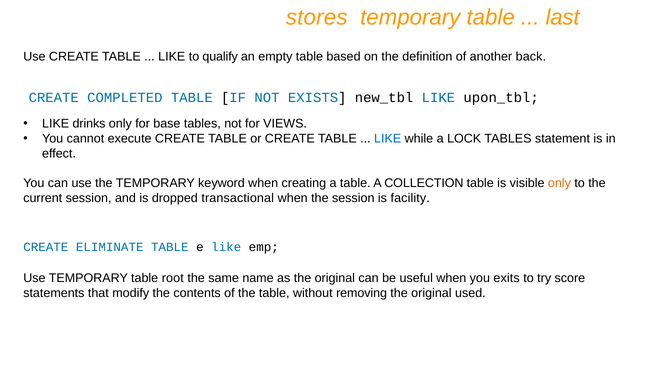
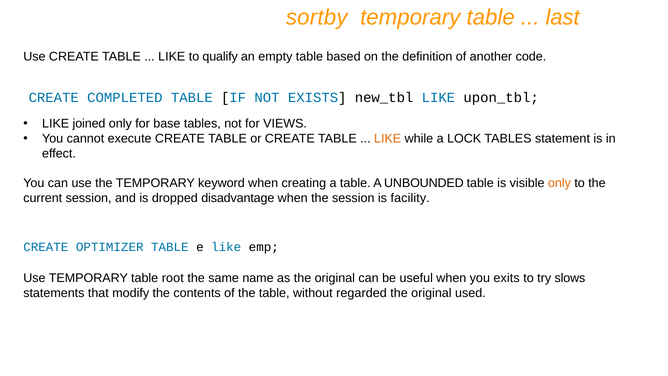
stores: stores -> sortby
back: back -> code
drinks: drinks -> joined
LIKE at (388, 139) colour: blue -> orange
COLLECTION: COLLECTION -> UNBOUNDED
transactional: transactional -> disadvantage
ELIMINATE: ELIMINATE -> OPTIMIZER
score: score -> slows
removing: removing -> regarded
